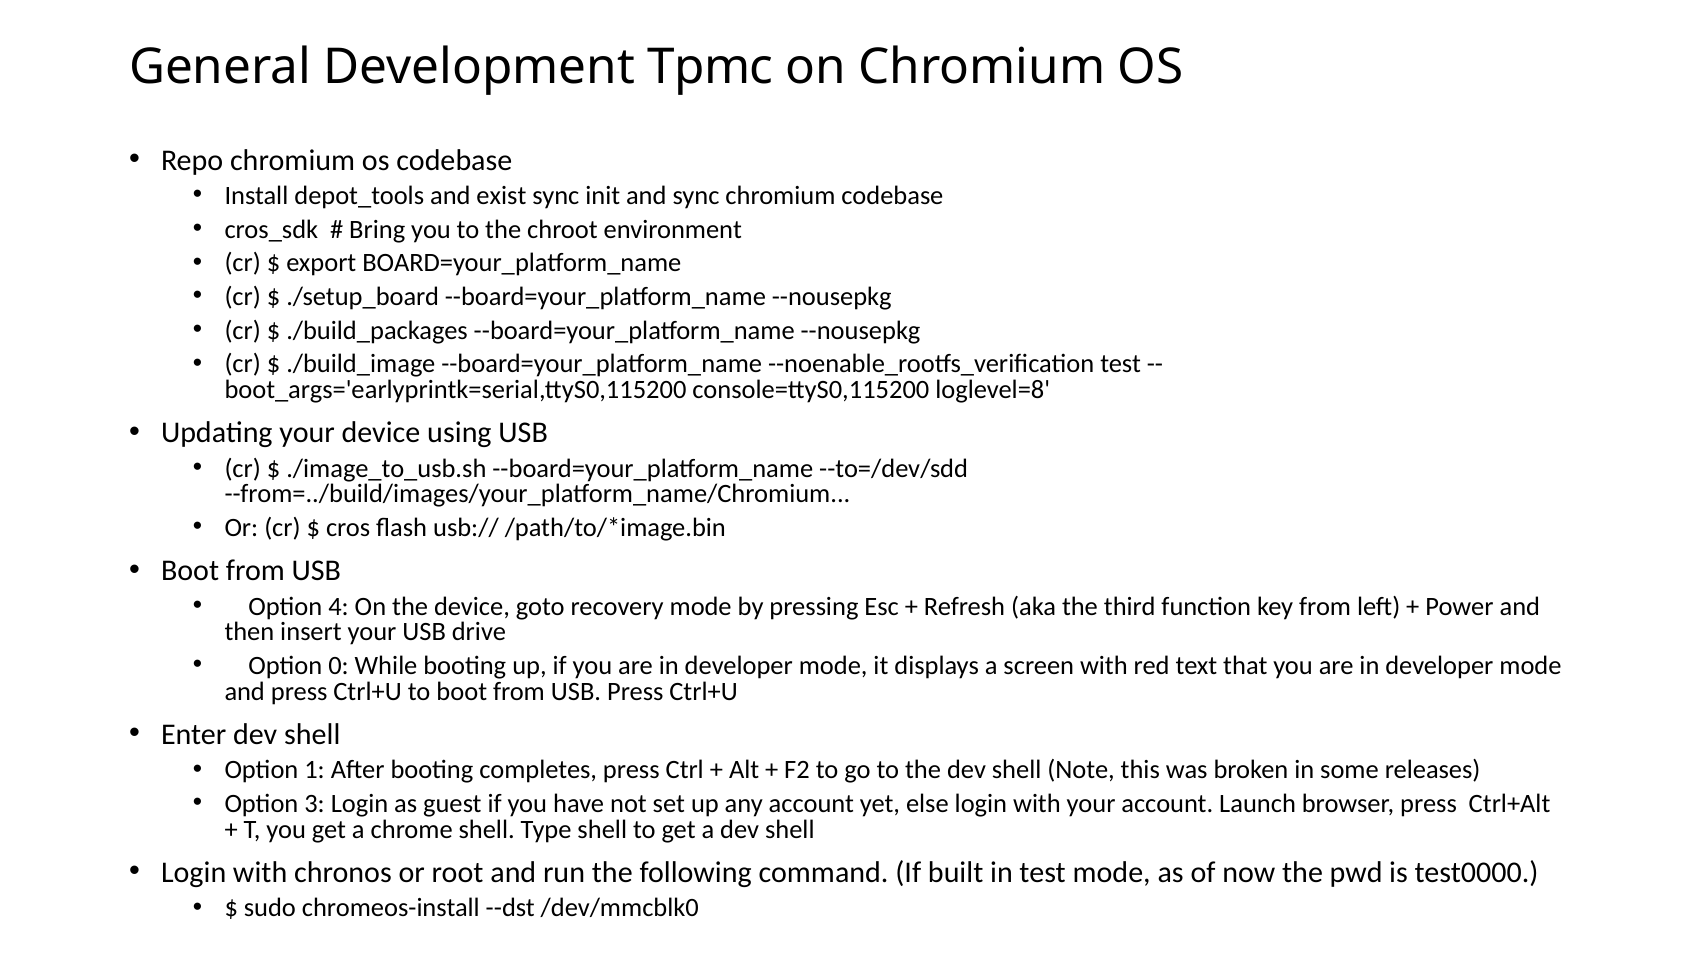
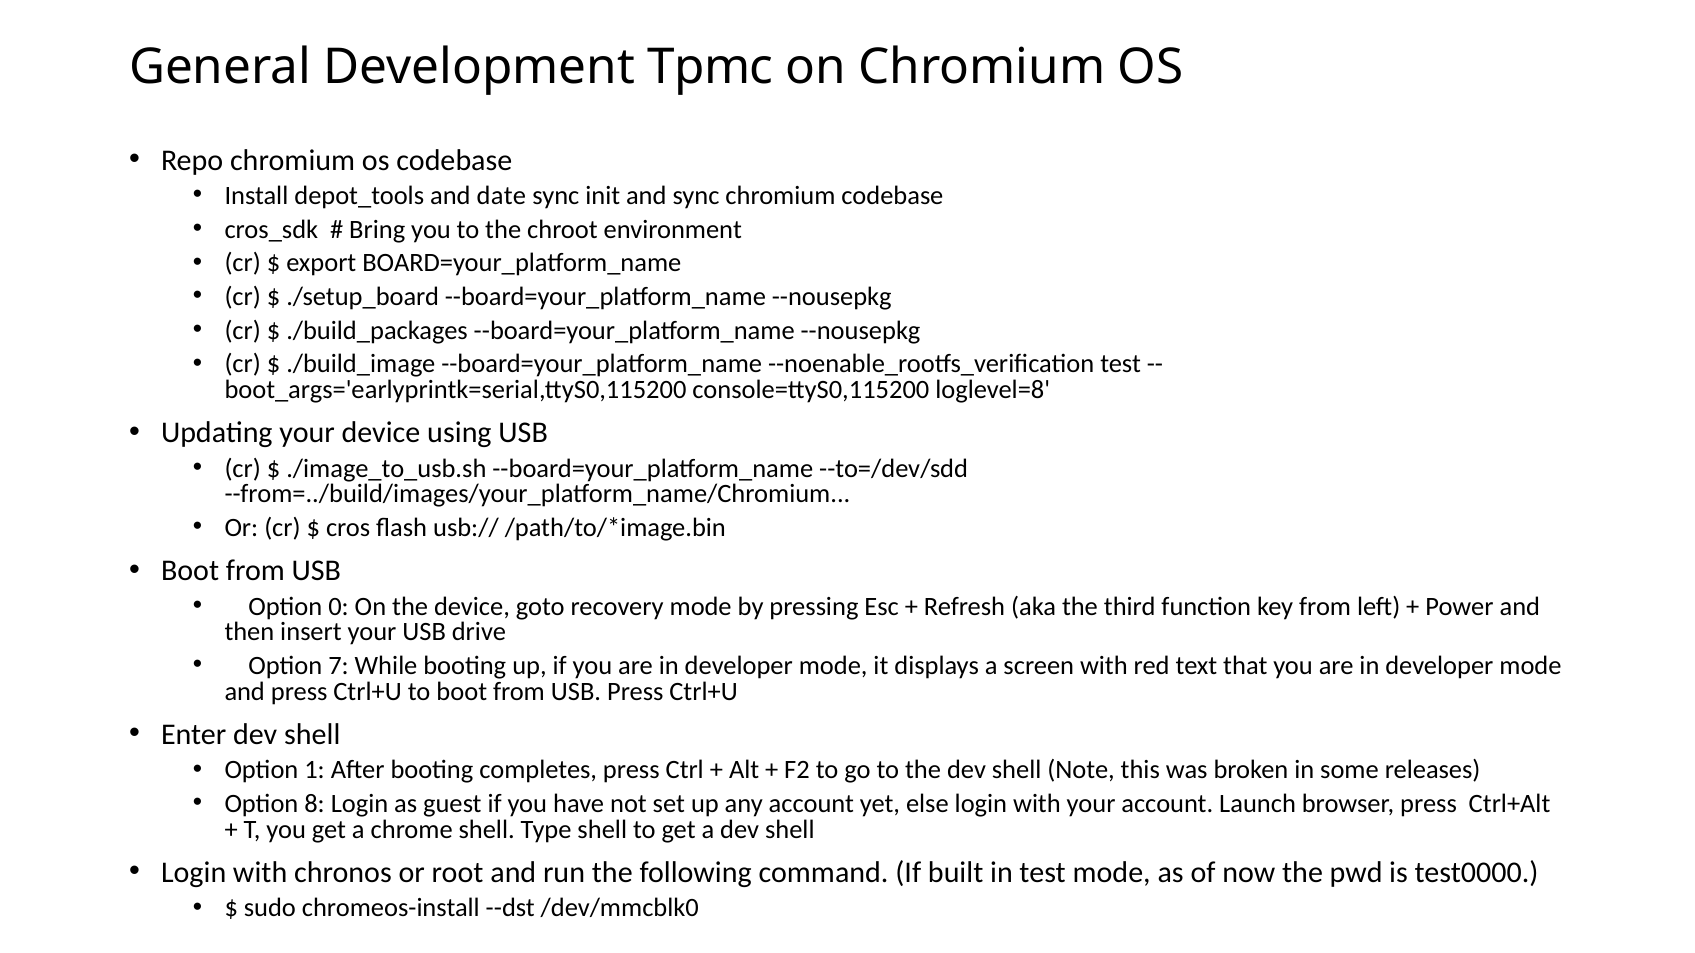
exist: exist -> date
4: 4 -> 0
0: 0 -> 7
3: 3 -> 8
